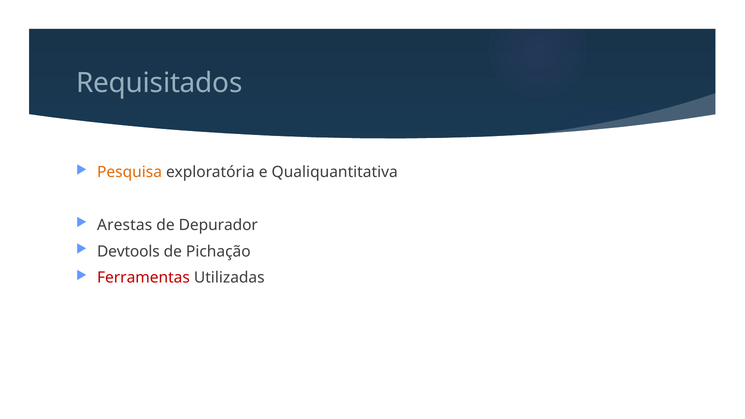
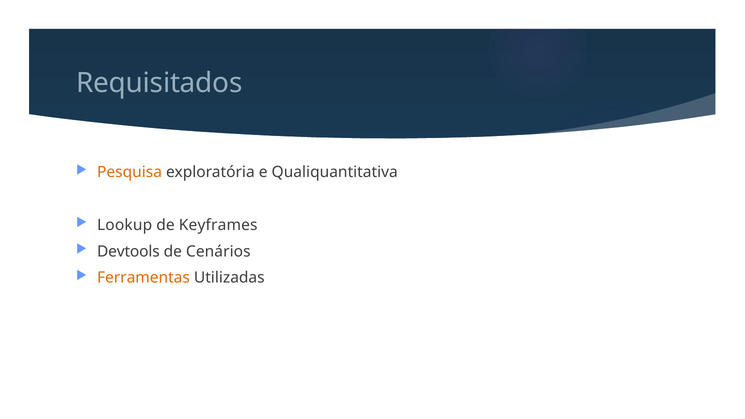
Arestas: Arestas -> Lookup
Depurador: Depurador -> Keyframes
Pichação: Pichação -> Cenários
Ferramentas colour: red -> orange
